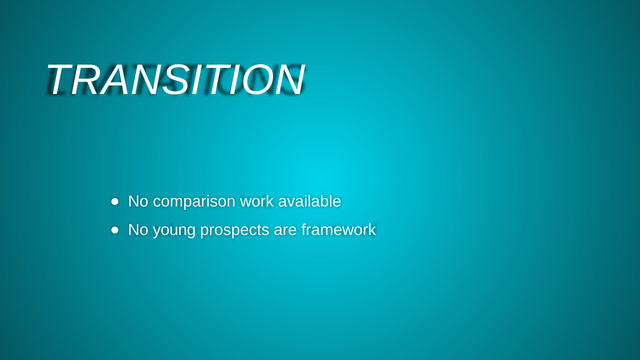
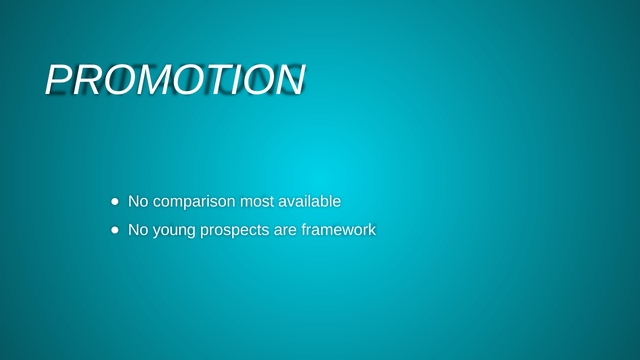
TRANSITION: TRANSITION -> PROMOTION
work: work -> most
